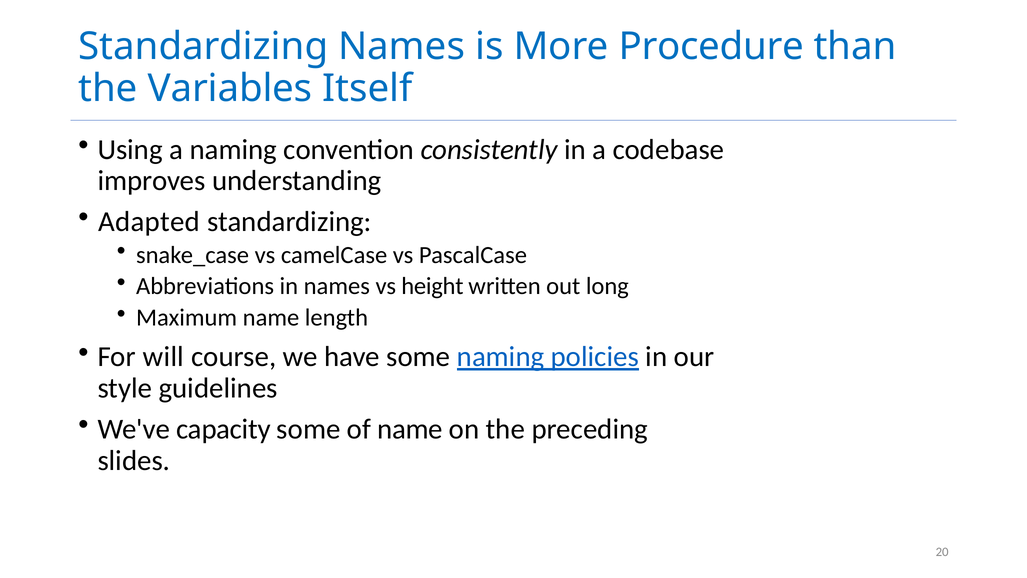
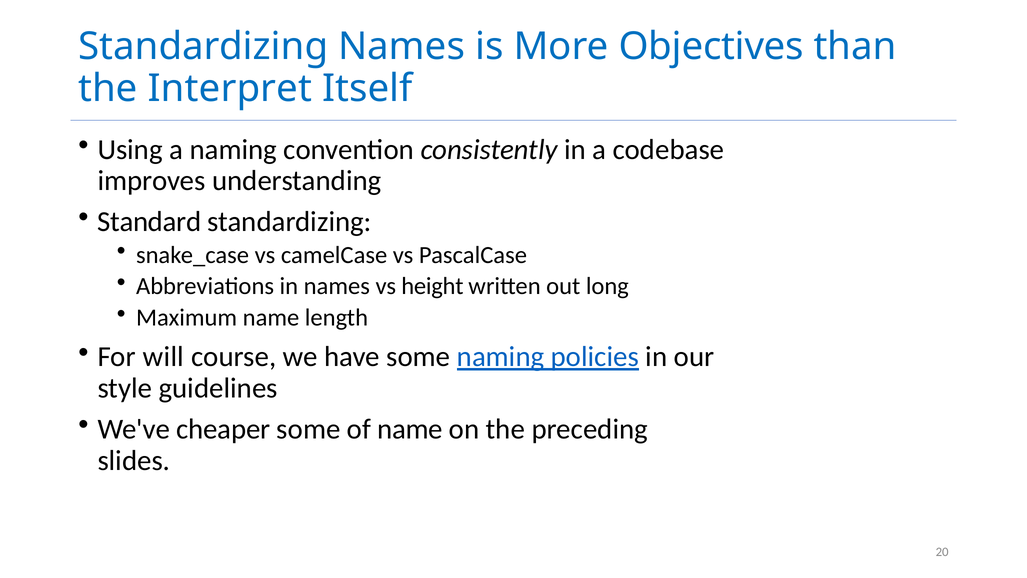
Procedure: Procedure -> Objectives
Variables: Variables -> Interpret
Adapted: Adapted -> Standard
capacity: capacity -> cheaper
